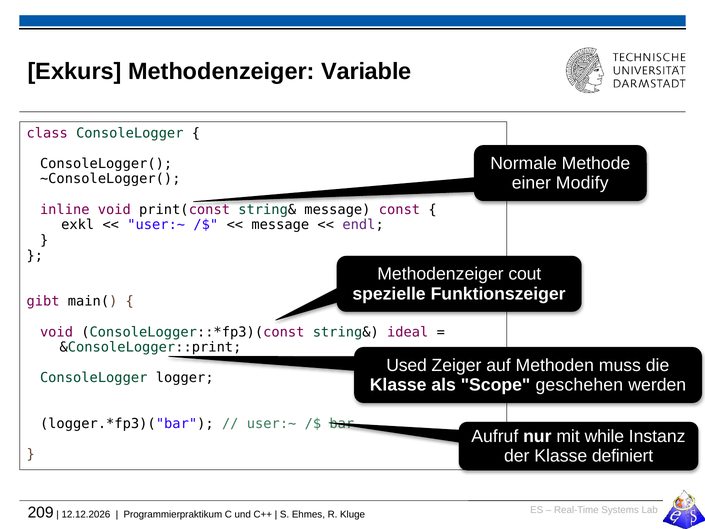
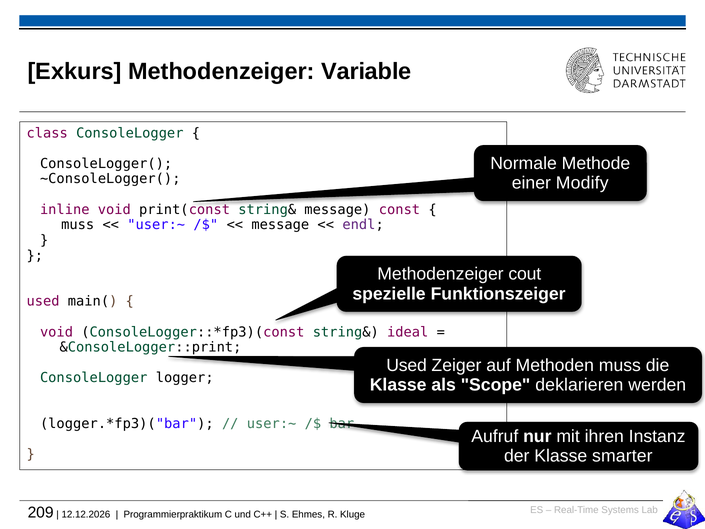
exkl at (78, 225): exkl -> muss
gibt at (43, 301): gibt -> used
geschehen: geschehen -> deklarieren
while: while -> ihren
definiert: definiert -> smarter
